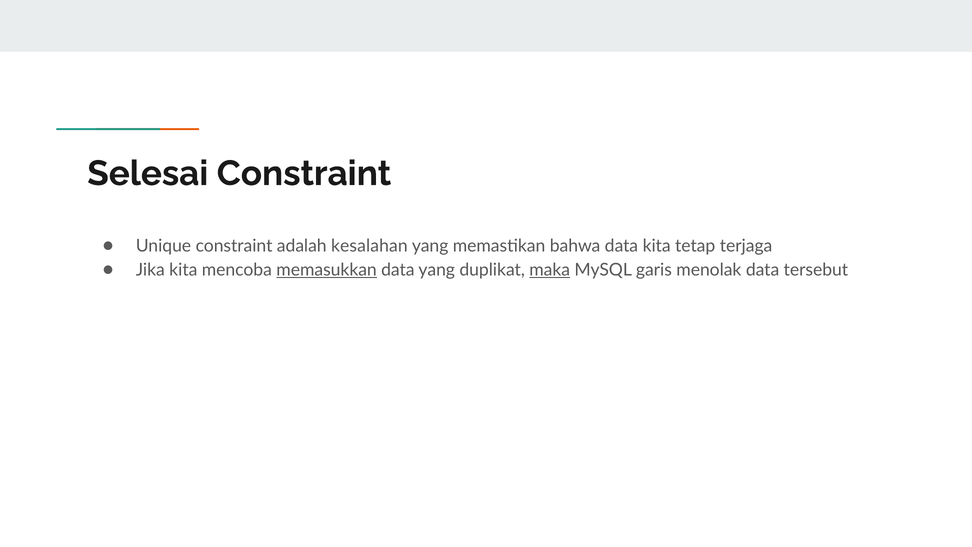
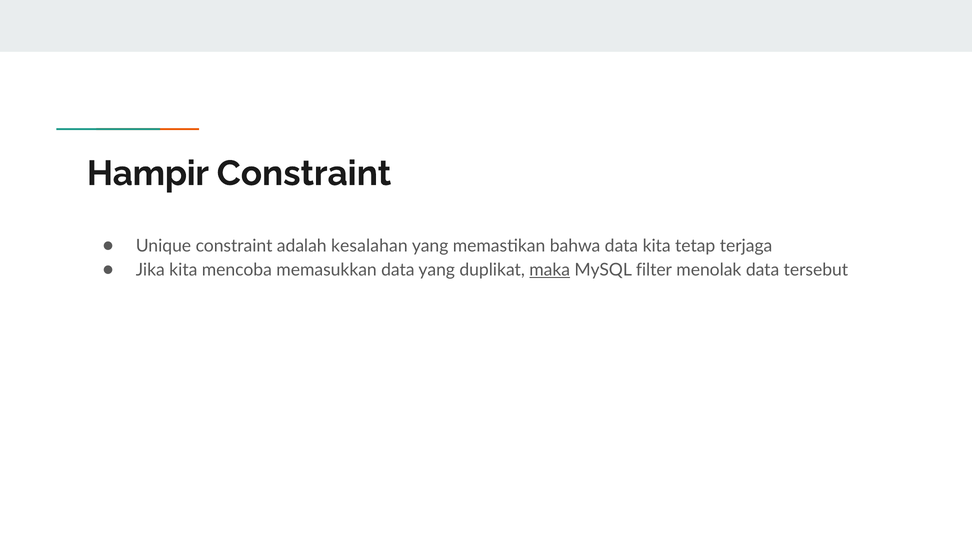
Selesai: Selesai -> Hampir
memasukkan underline: present -> none
garis: garis -> filter
